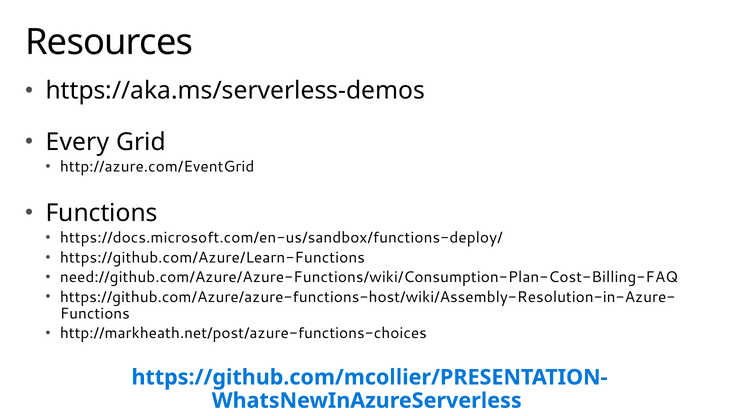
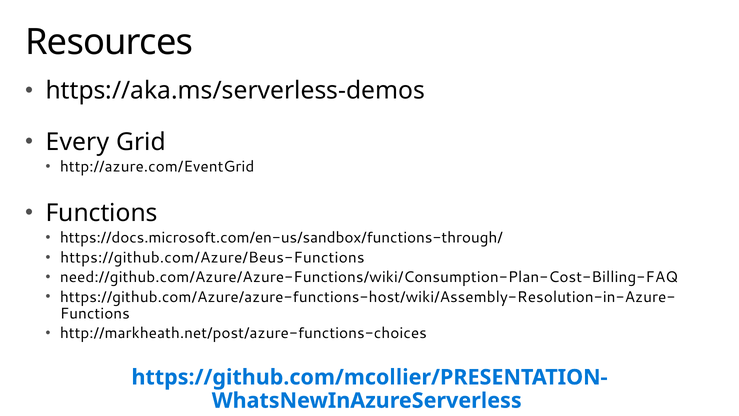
https://docs.microsoft.com/en-us/sandbox/functions-deploy/: https://docs.microsoft.com/en-us/sandbox/functions-deploy/ -> https://docs.microsoft.com/en-us/sandbox/functions-through/
https://github.com/Azure/Learn-Functions: https://github.com/Azure/Learn-Functions -> https://github.com/Azure/Beus-Functions
